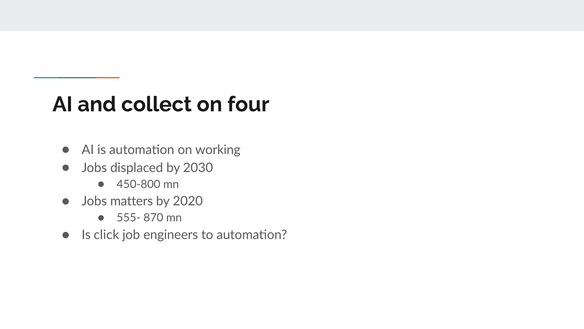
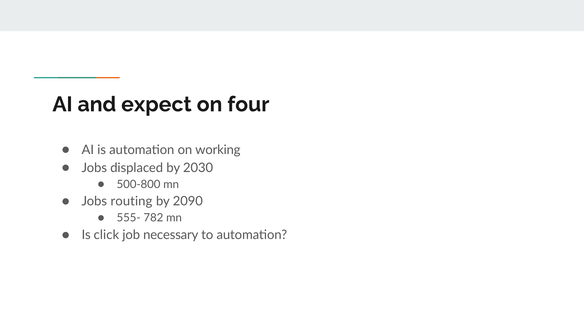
collect: collect -> expect
450-800: 450-800 -> 500-800
matters: matters -> routing
2020: 2020 -> 2090
870: 870 -> 782
engineers: engineers -> necessary
